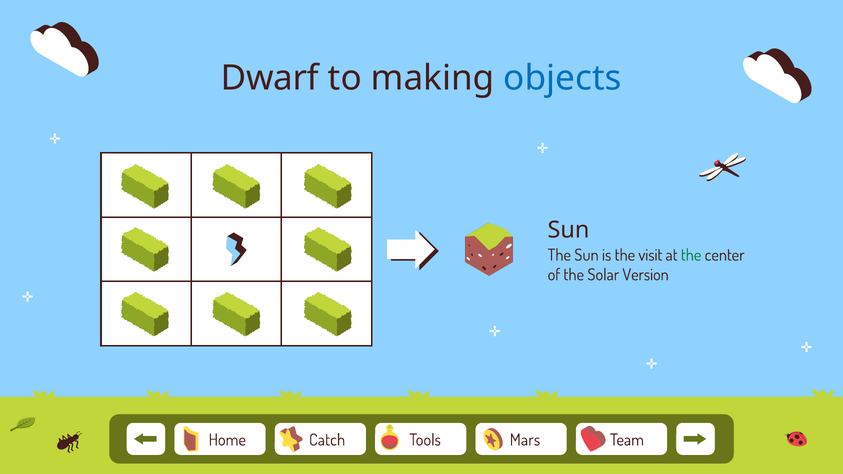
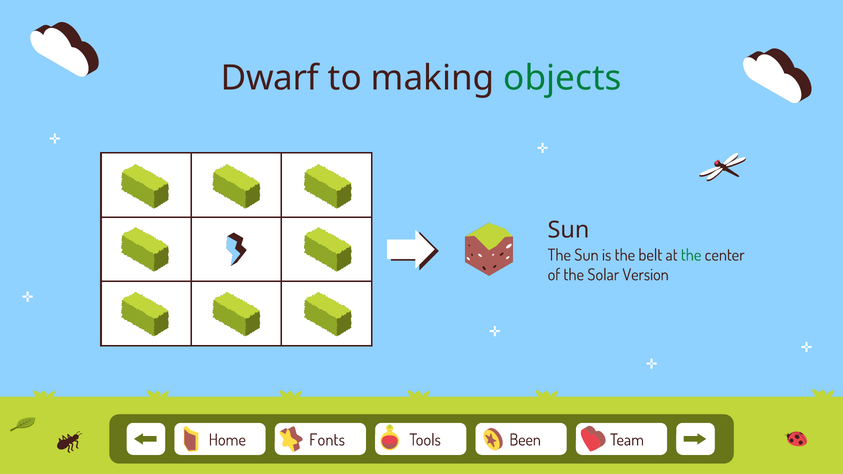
objects colour: blue -> green
visit: visit -> belt
Catch: Catch -> Fonts
Mars: Mars -> Been
